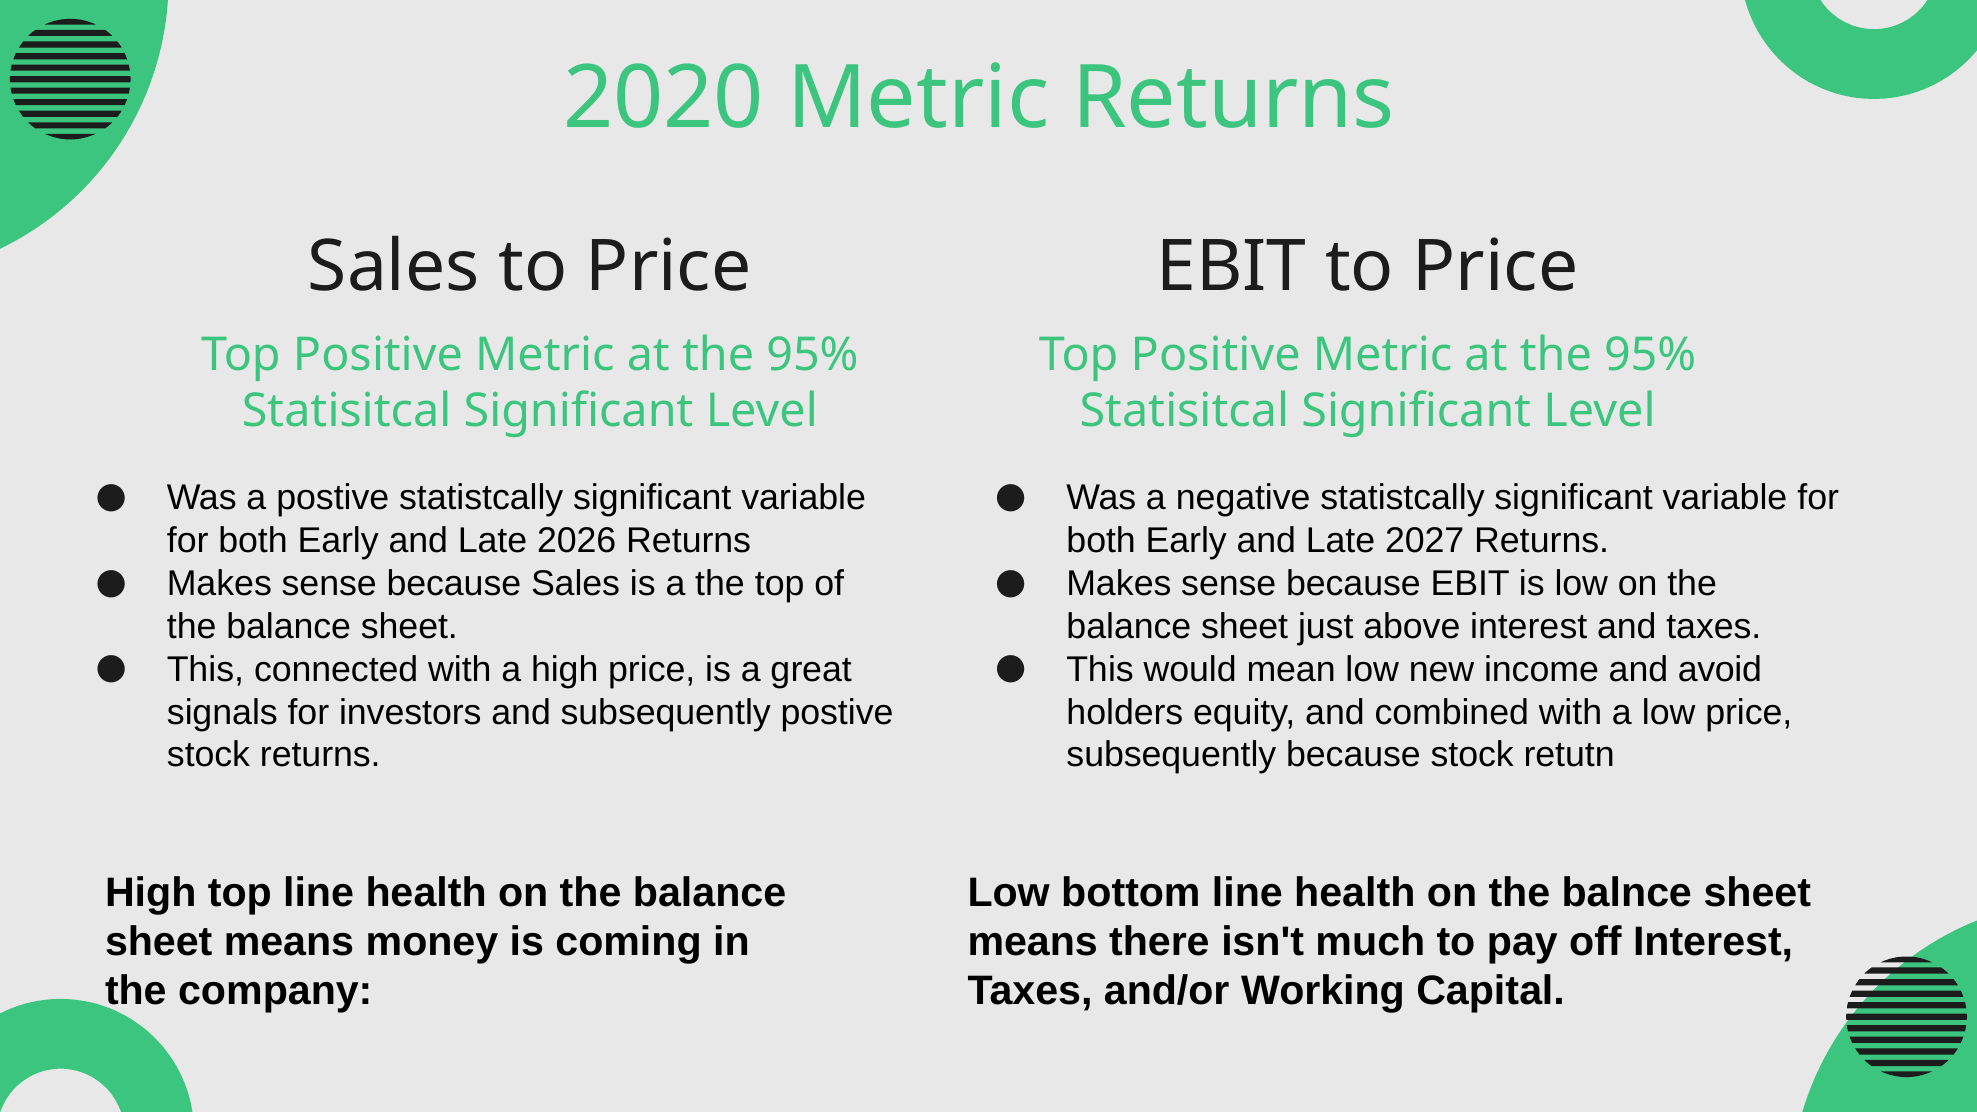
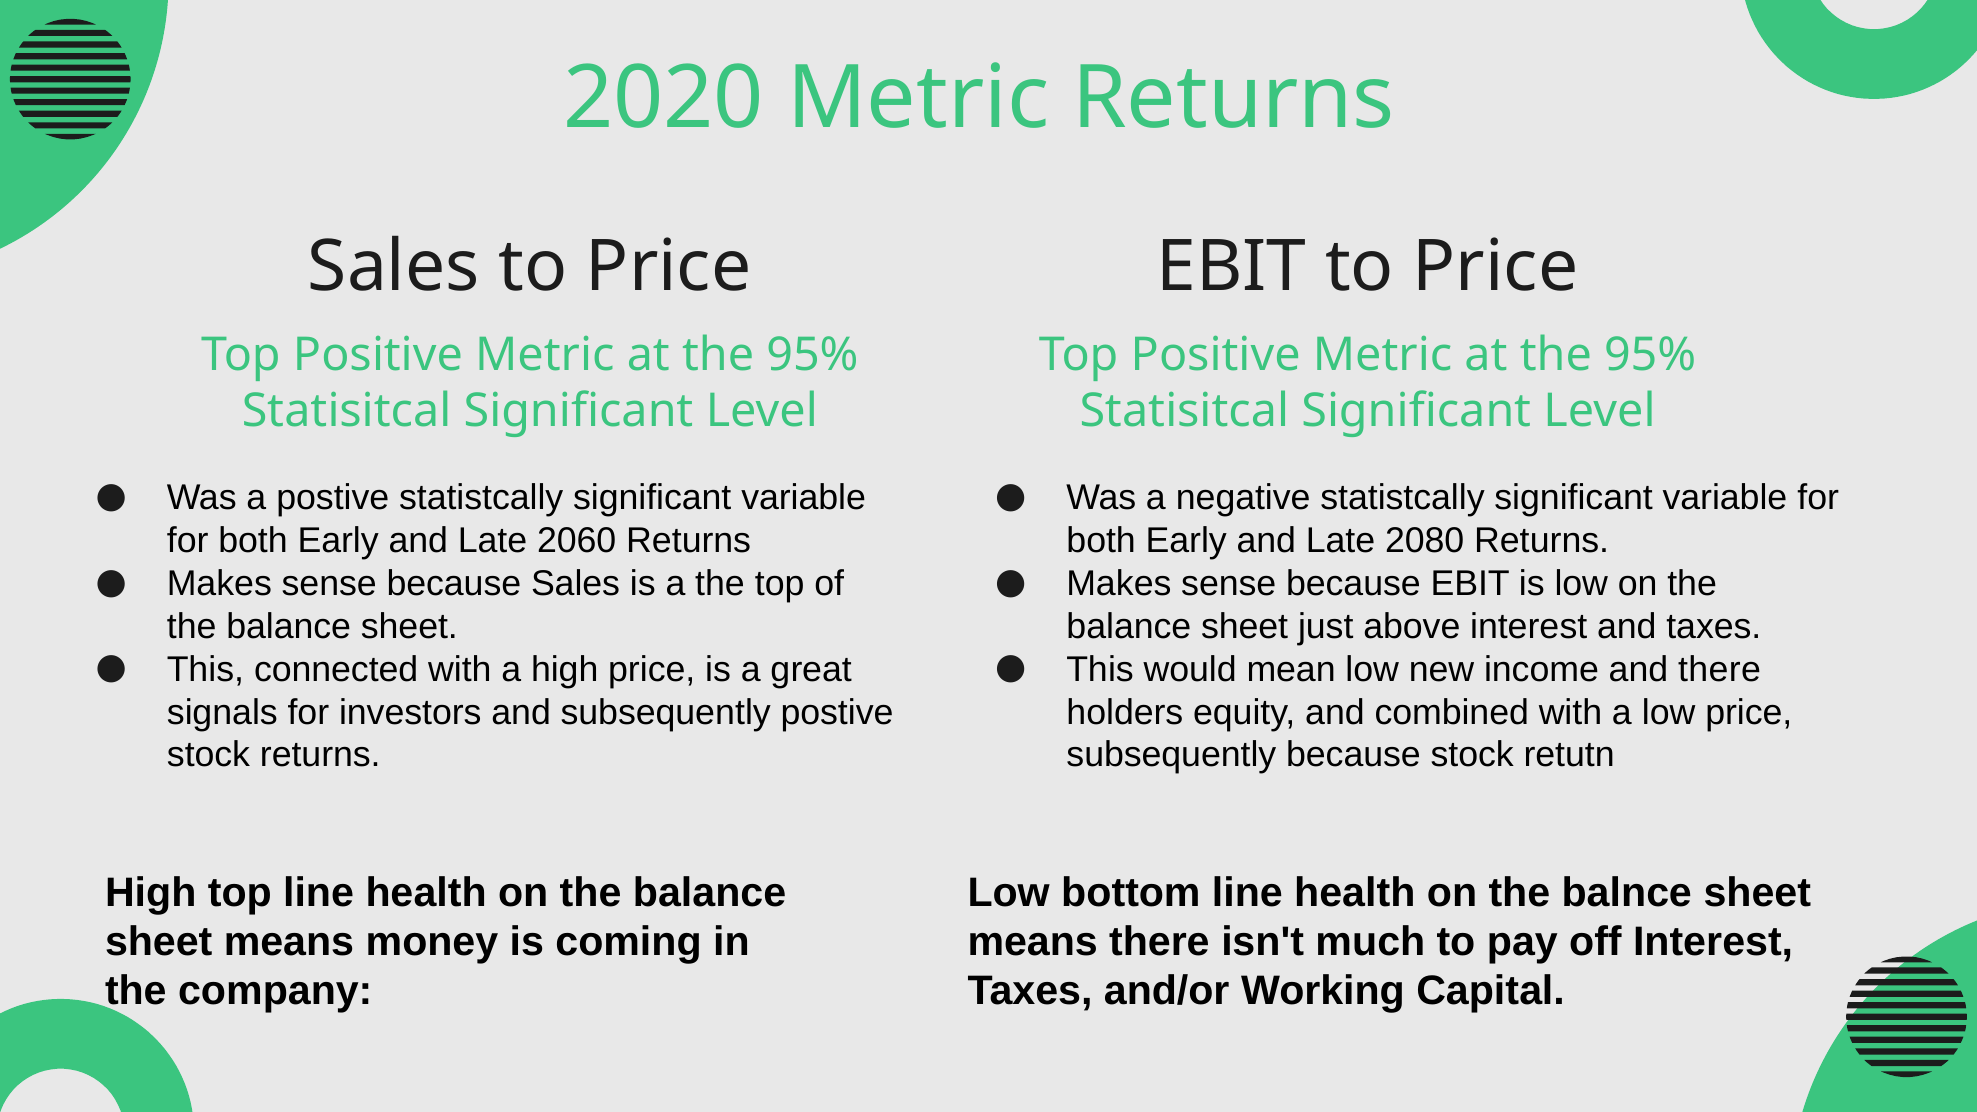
2026: 2026 -> 2060
2027: 2027 -> 2080
and avoid: avoid -> there
